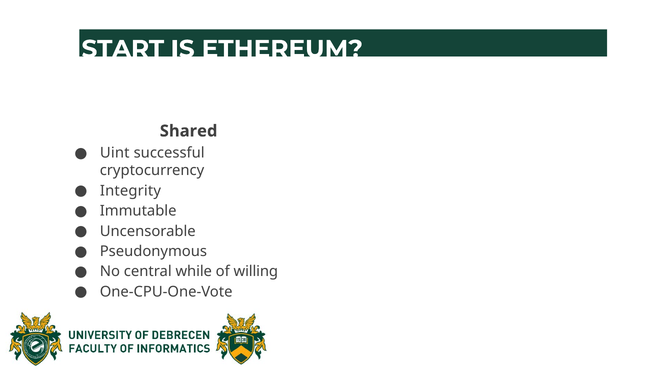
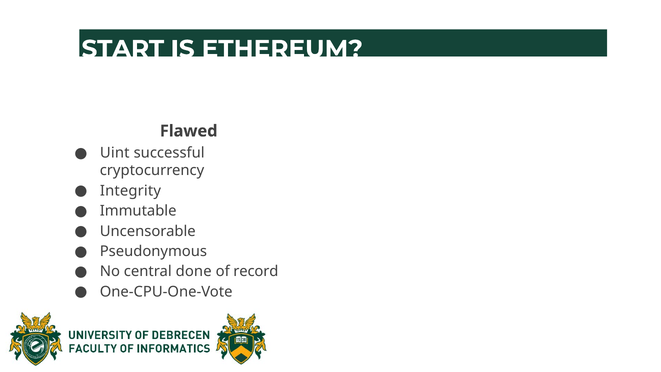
Shared: Shared -> Flawed
while: while -> done
willing: willing -> record
